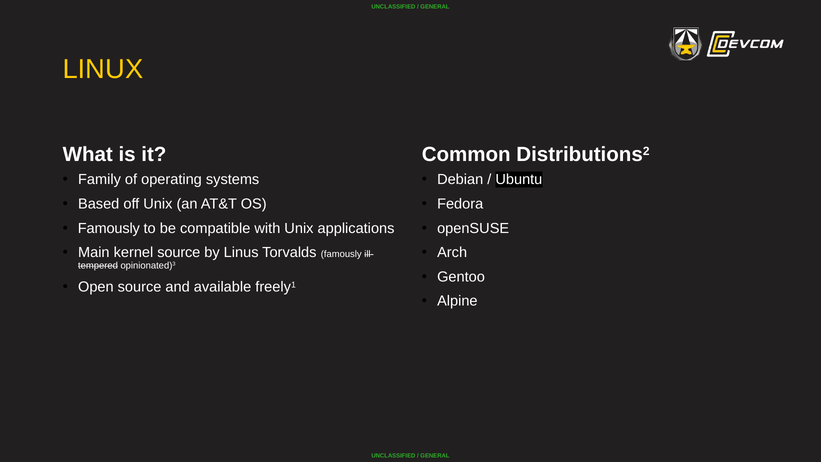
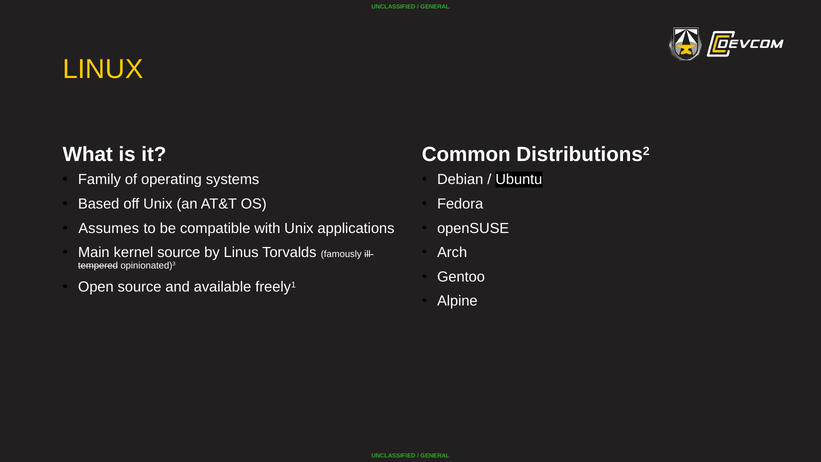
Famously at (109, 228): Famously -> Assumes
